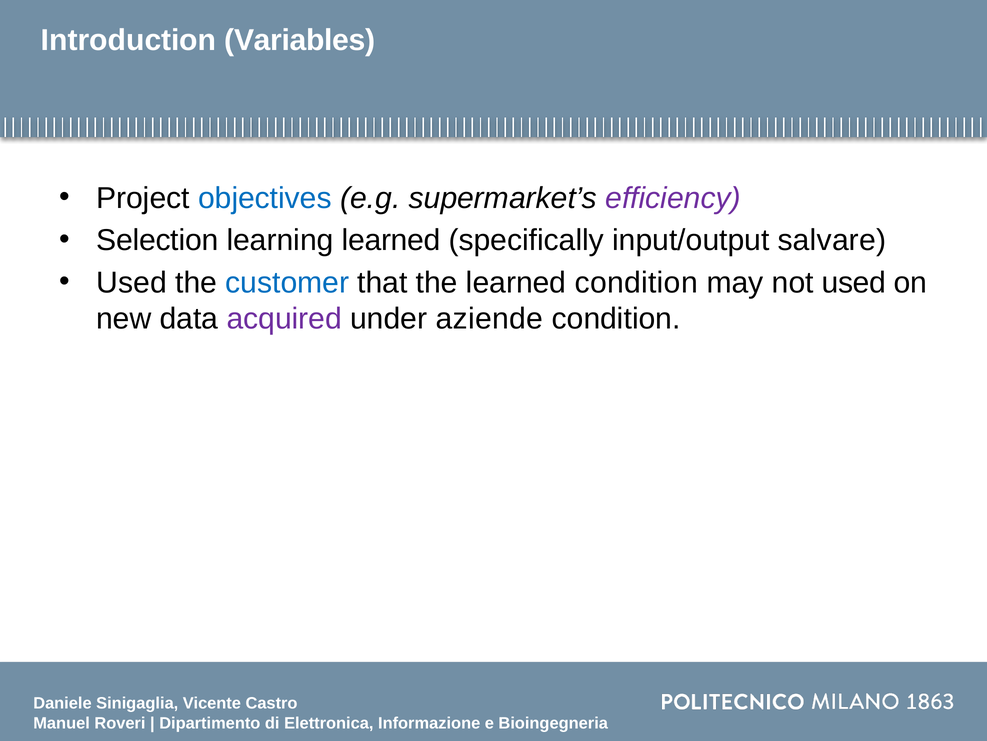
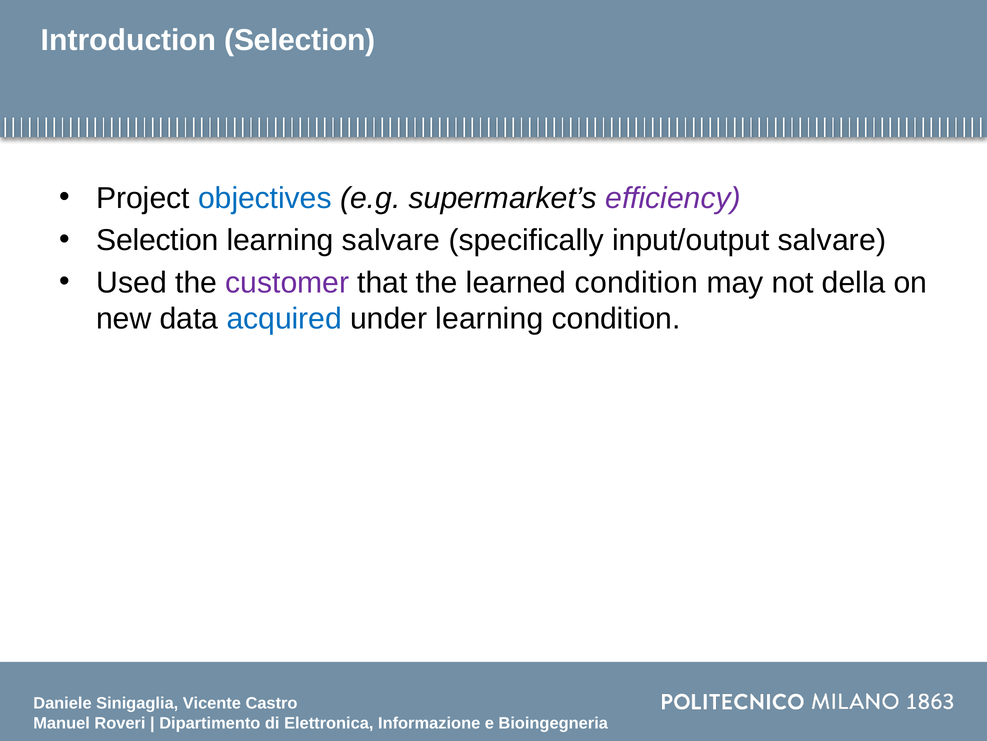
Introduction Variables: Variables -> Selection
learning learned: learned -> salvare
customer colour: blue -> purple
not used: used -> della
acquired colour: purple -> blue
under aziende: aziende -> learning
